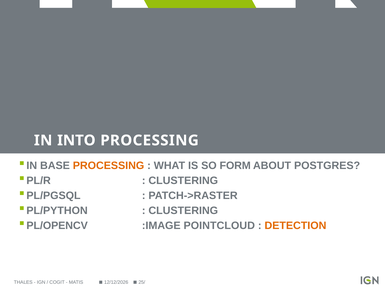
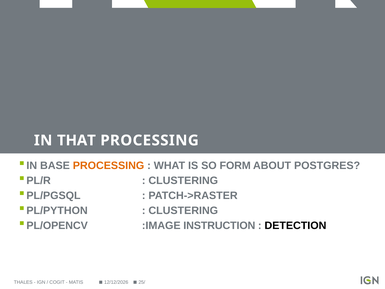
INTO: INTO -> THAT
POINTCLOUD: POINTCLOUD -> INSTRUCTION
DETECTION colour: orange -> black
